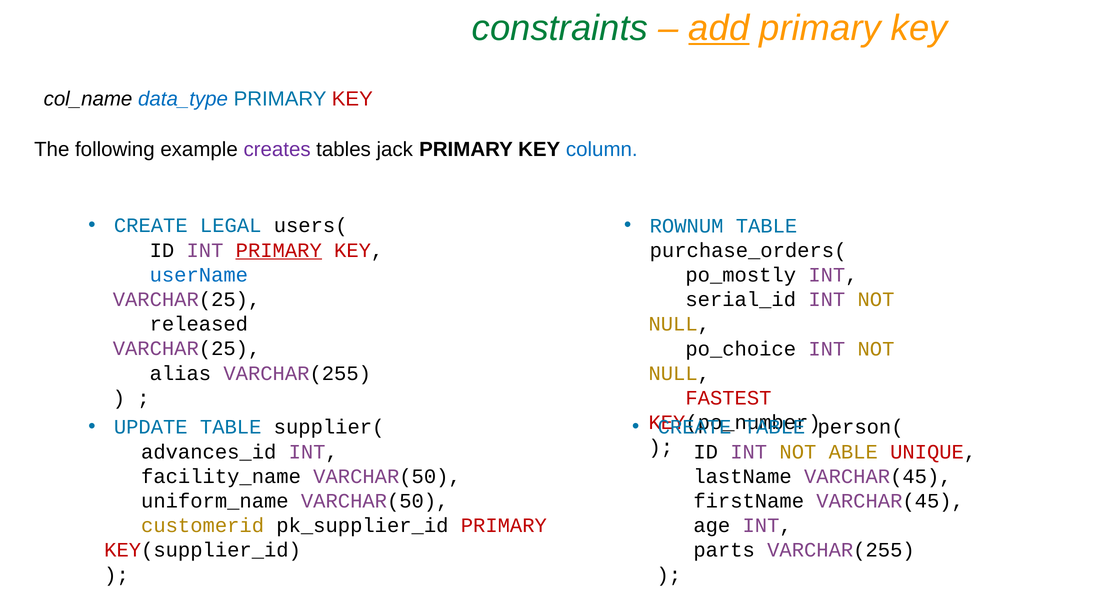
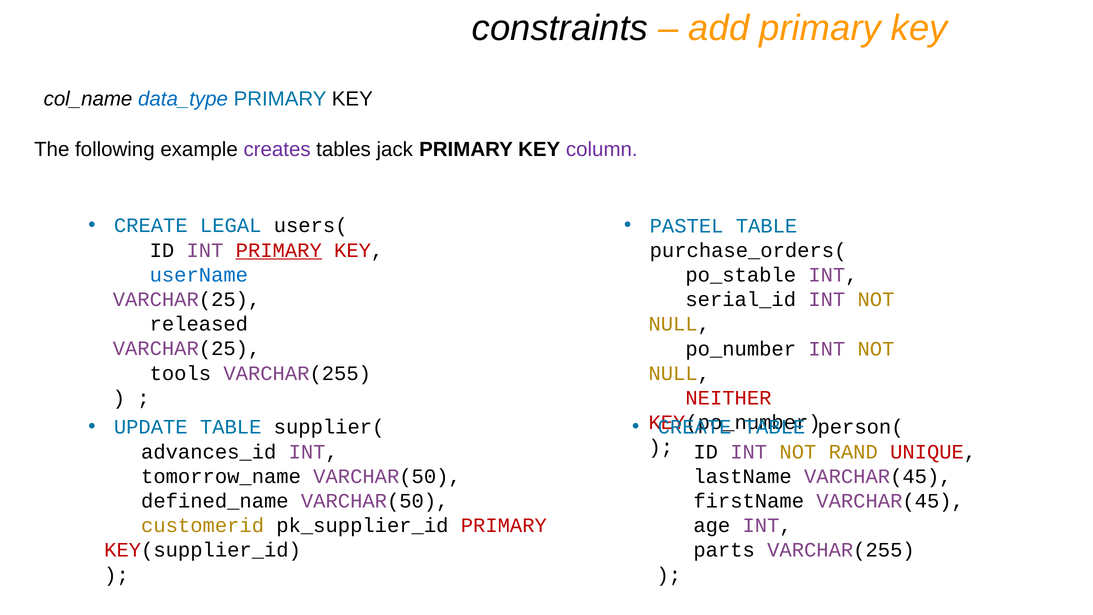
constraints colour: green -> black
add underline: present -> none
KEY at (352, 99) colour: red -> black
column colour: blue -> purple
ROWNUM: ROWNUM -> PASTEL
po_mostly: po_mostly -> po_stable
po_choice: po_choice -> po_number
alias: alias -> tools
FASTEST: FASTEST -> NEITHER
ABLE: ABLE -> RAND
facility_name: facility_name -> tomorrow_name
uniform_name: uniform_name -> defined_name
